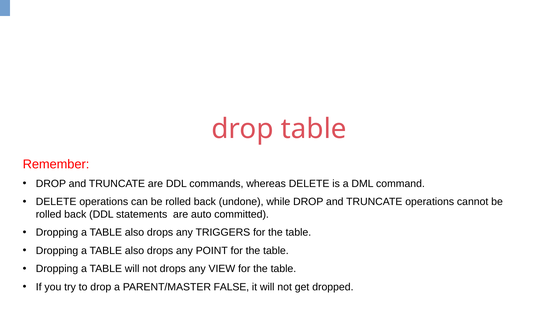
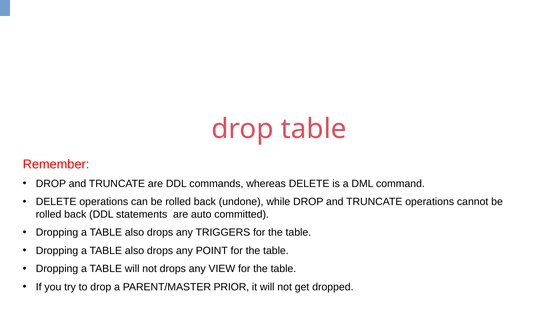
FALSE: FALSE -> PRIOR
